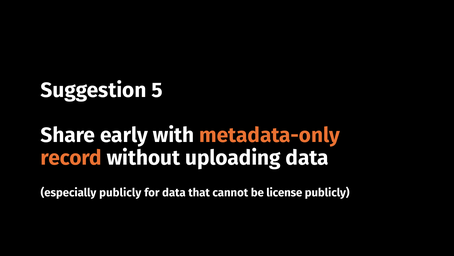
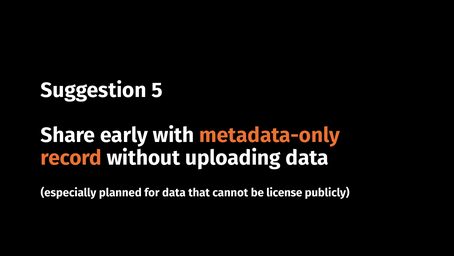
especially publicly: publicly -> planned
